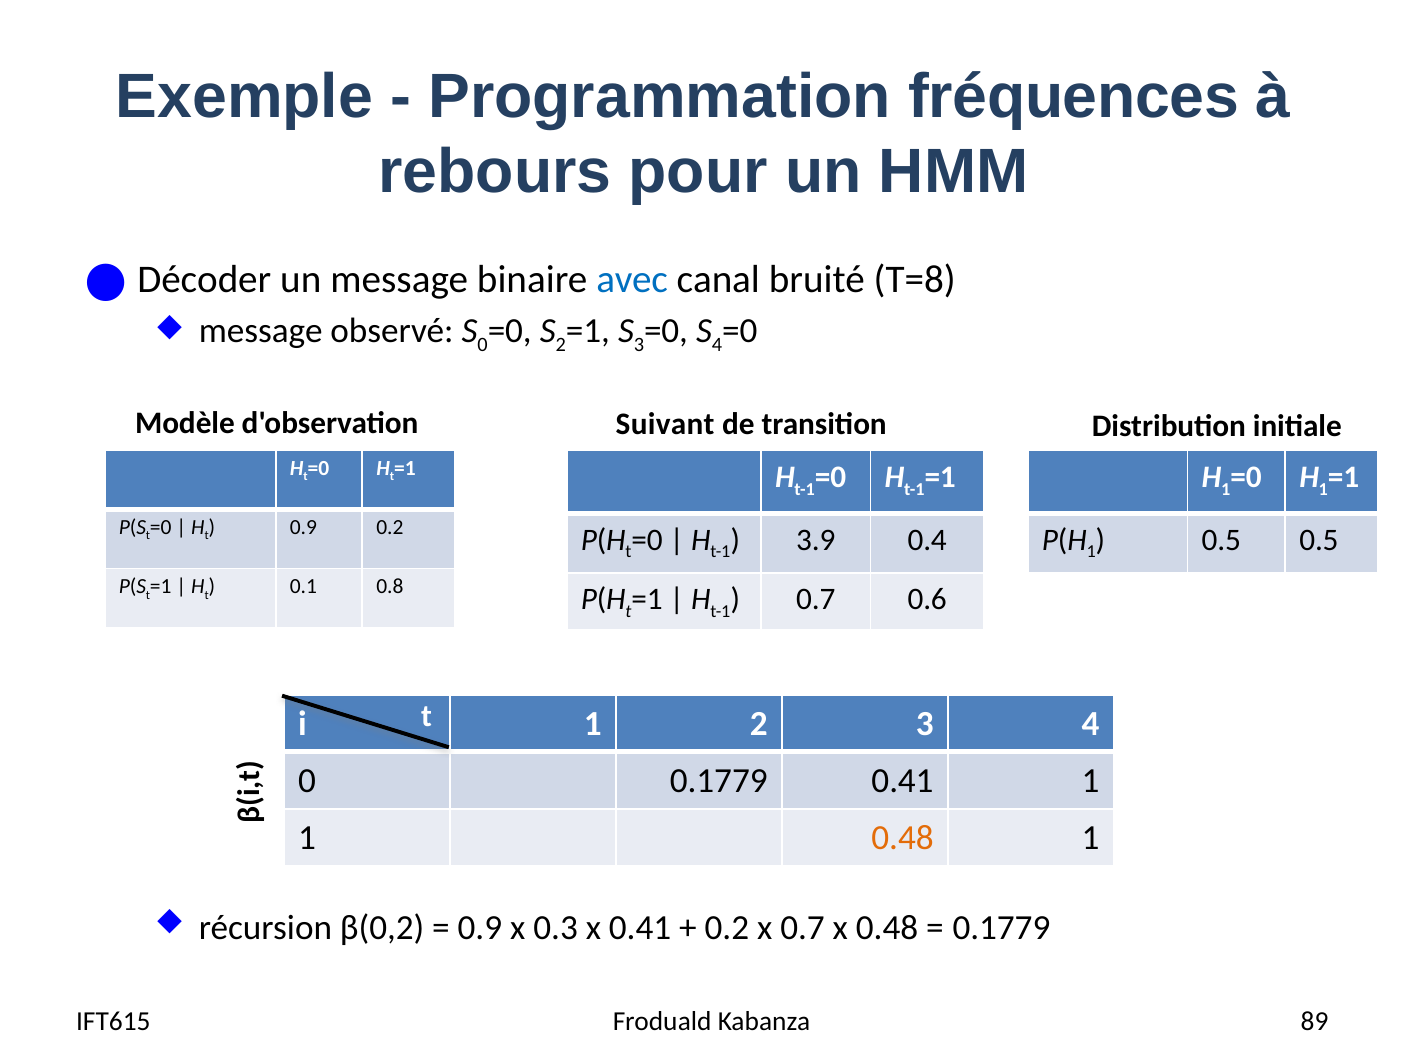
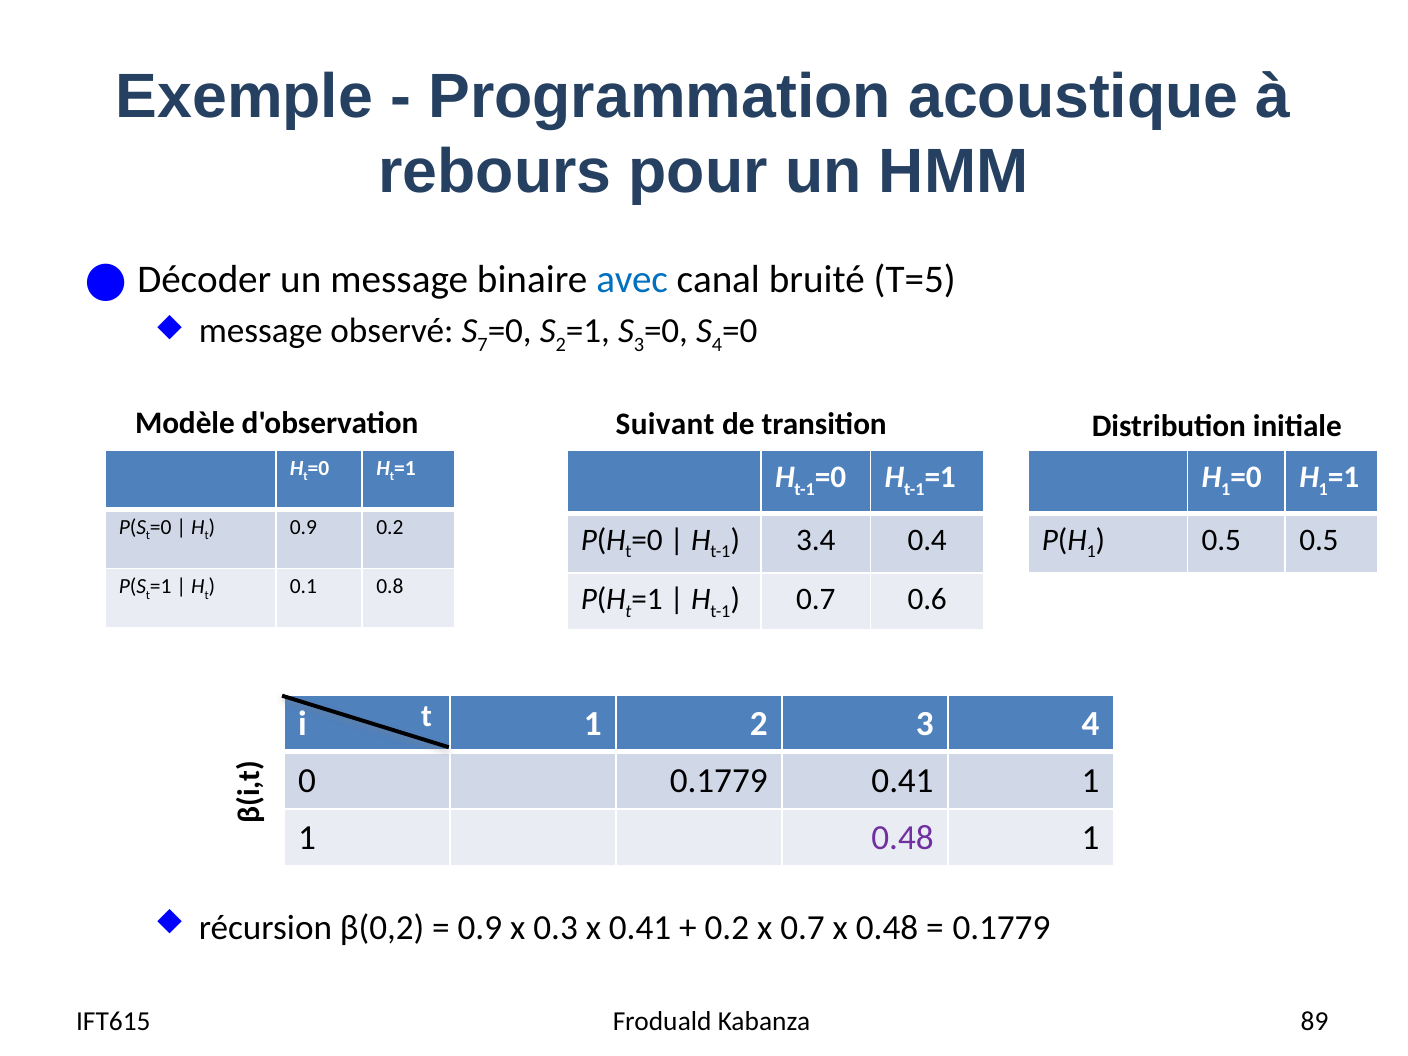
fréquences: fréquences -> acoustique
T=8: T=8 -> T=5
0 at (483, 345): 0 -> 7
3.9: 3.9 -> 3.4
0.48 at (903, 838) colour: orange -> purple
